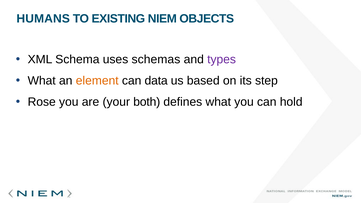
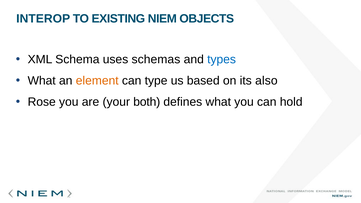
HUMANS: HUMANS -> INTEROP
types colour: purple -> blue
data: data -> type
step: step -> also
